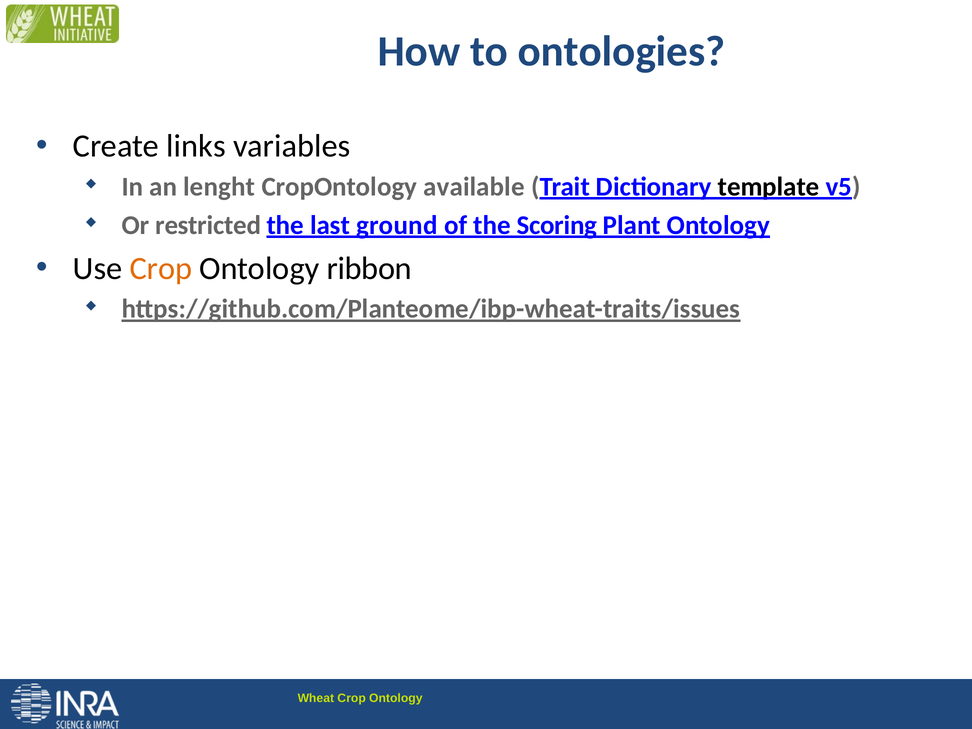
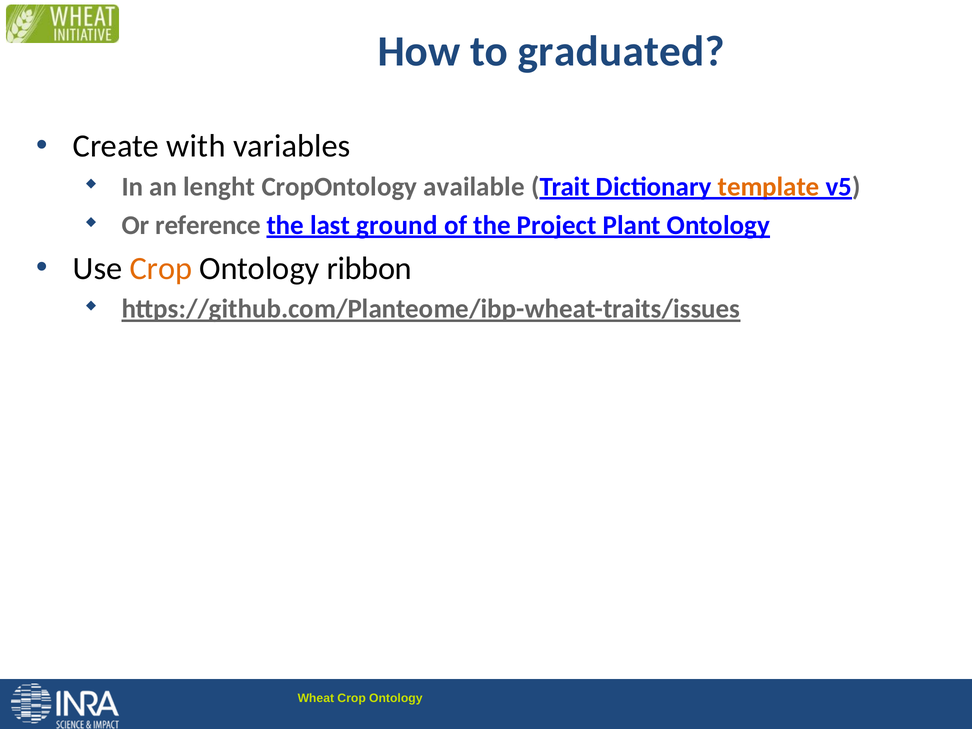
ontologies: ontologies -> graduated
links: links -> with
template colour: black -> orange
restricted: restricted -> reference
Scoring: Scoring -> Project
